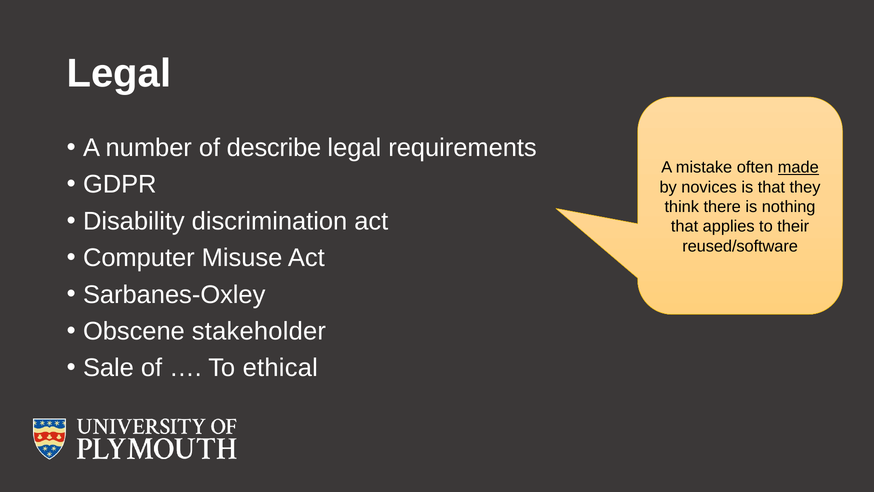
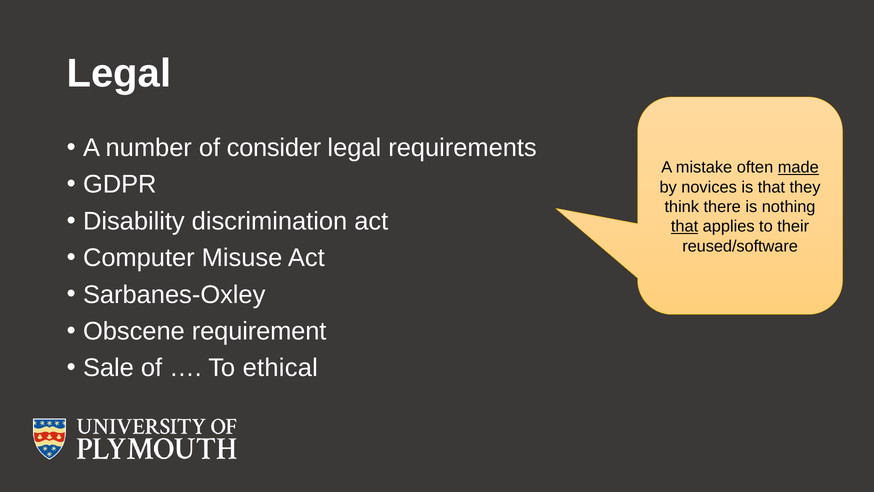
describe: describe -> consider
that at (685, 226) underline: none -> present
stakeholder: stakeholder -> requirement
